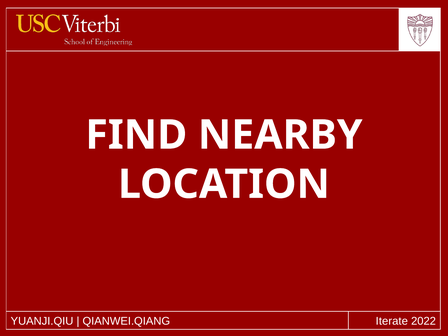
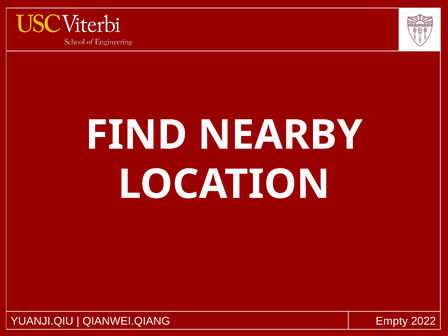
Iterate: Iterate -> Empty
